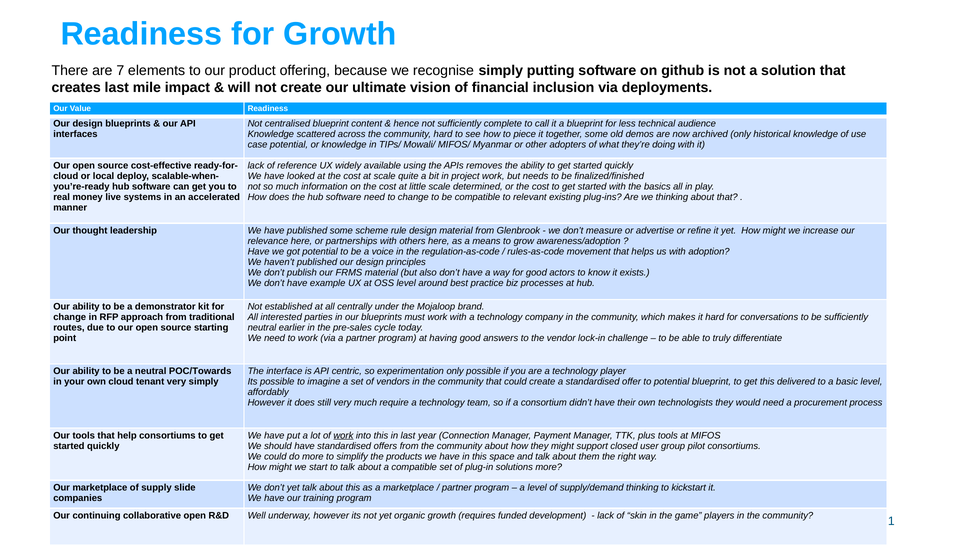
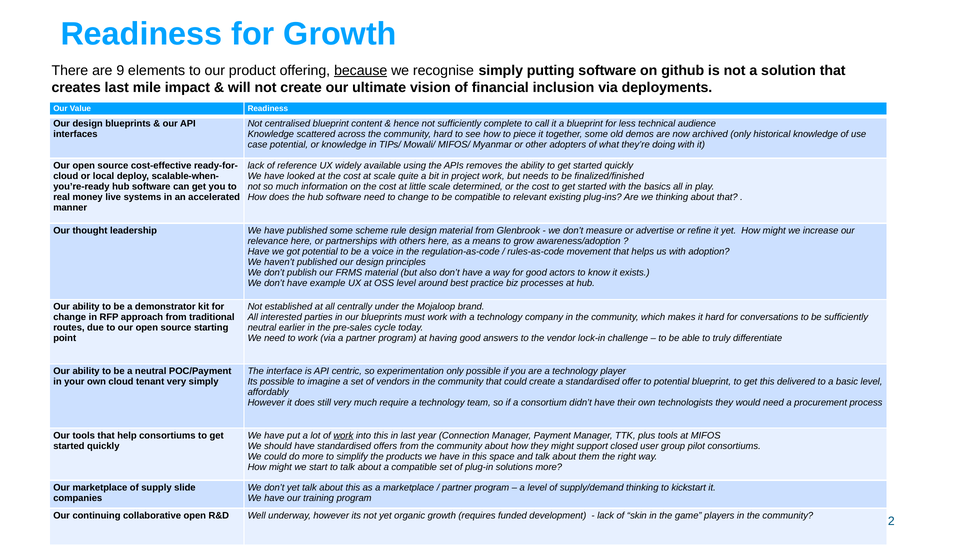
7: 7 -> 9
because underline: none -> present
POC/Towards: POC/Towards -> POC/Payment
1: 1 -> 2
